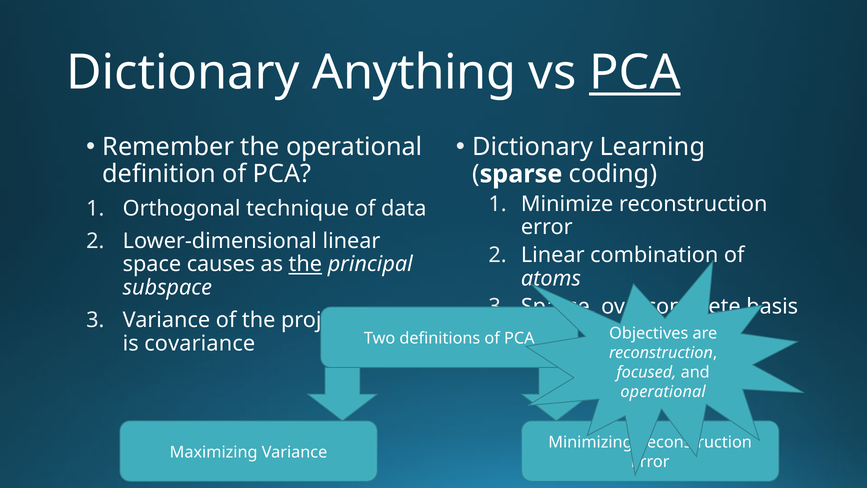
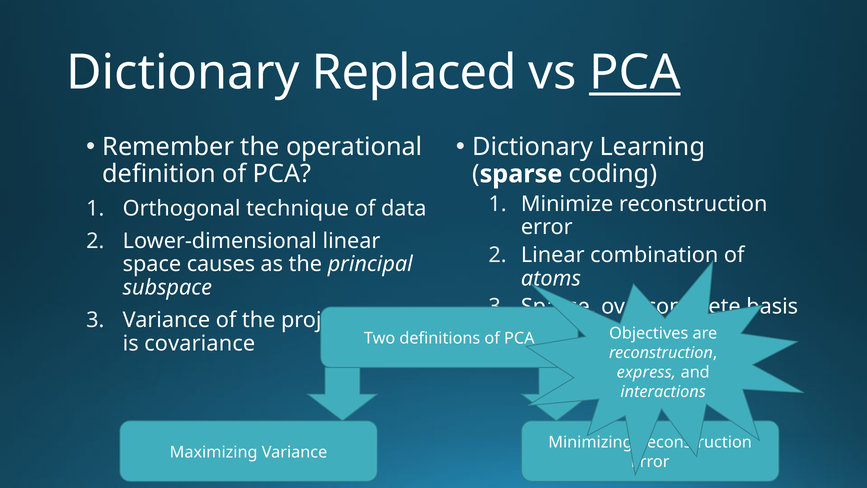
Anything: Anything -> Replaced
the at (305, 264) underline: present -> none
focused: focused -> express
operational at (663, 392): operational -> interactions
